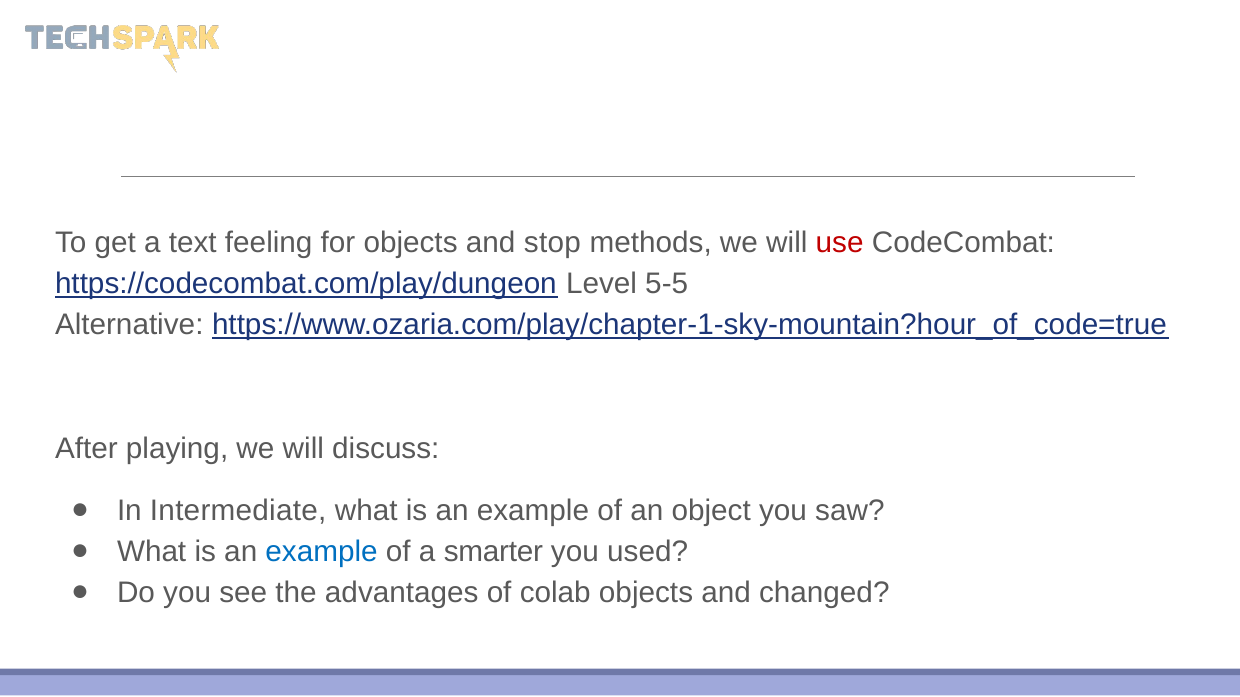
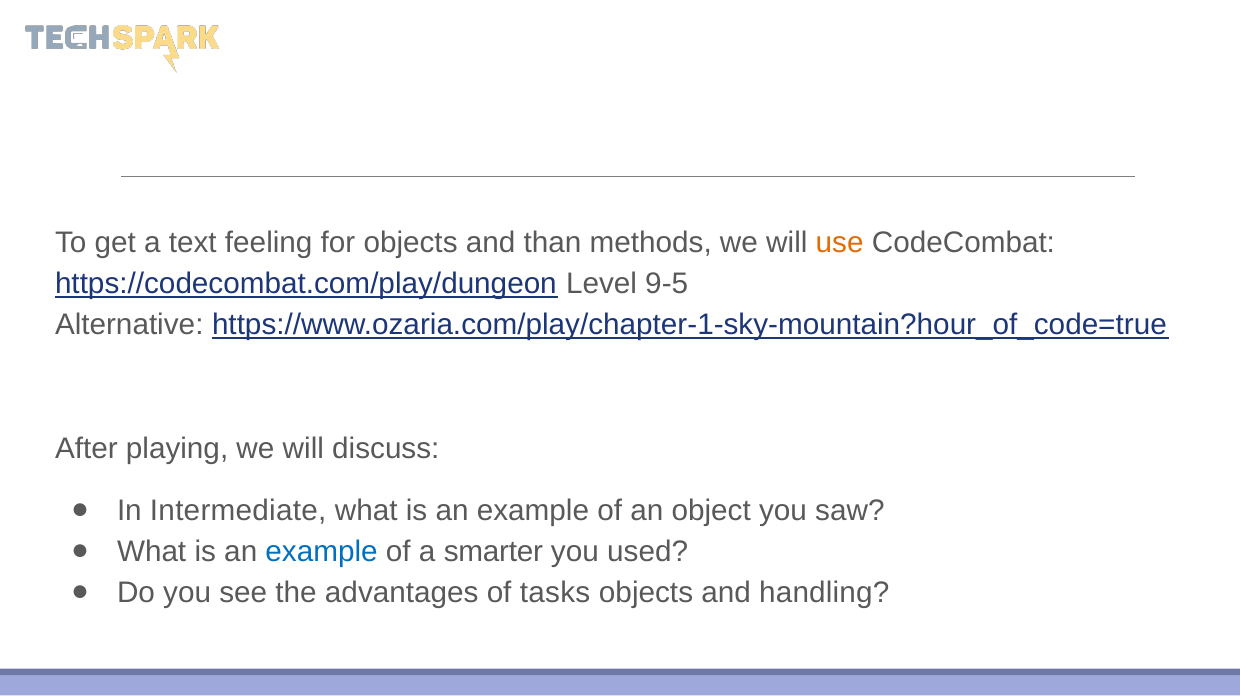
stop: stop -> than
use colour: red -> orange
5-5: 5-5 -> 9-5
colab: colab -> tasks
changed: changed -> handling
